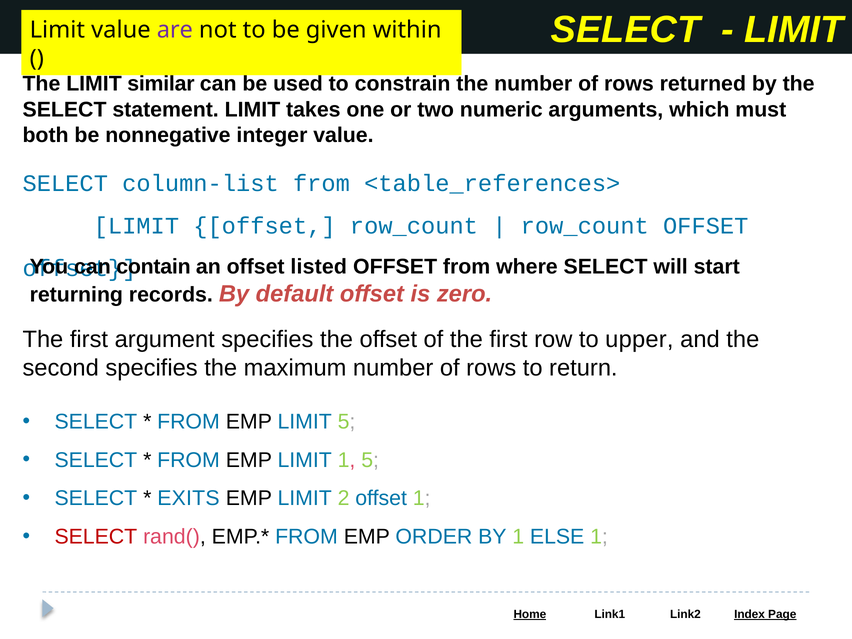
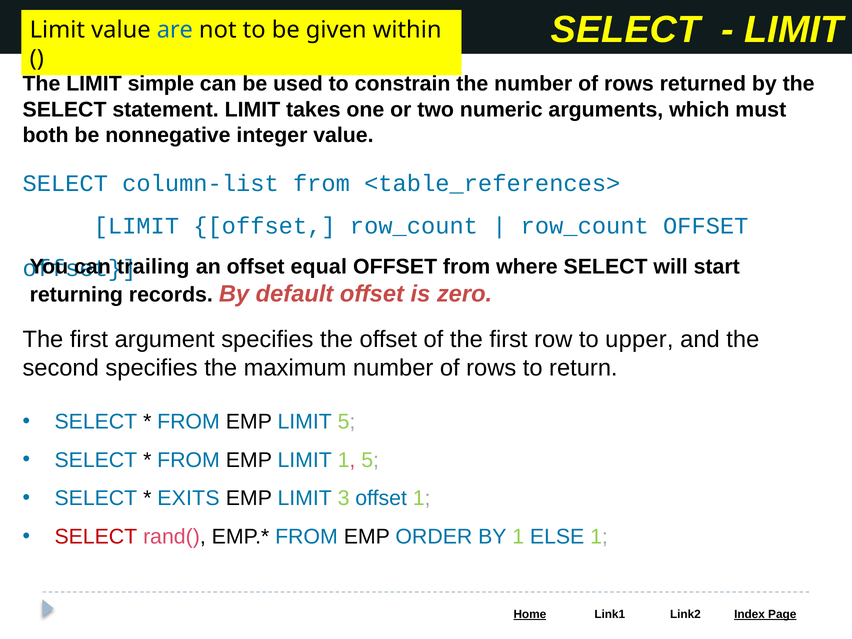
are colour: purple -> blue
similar: similar -> simple
contain: contain -> trailing
listed: listed -> equal
2: 2 -> 3
